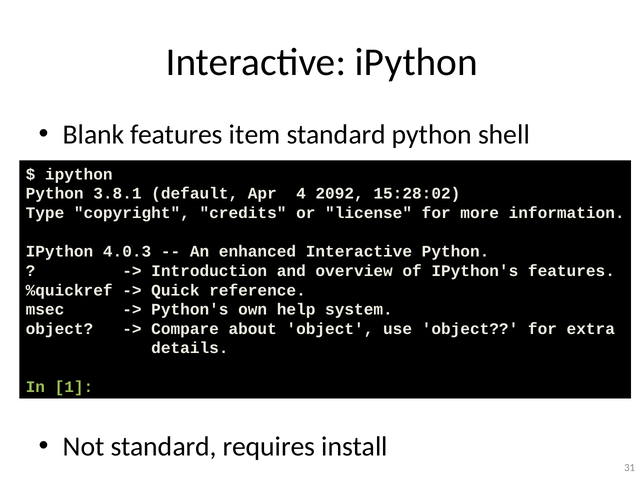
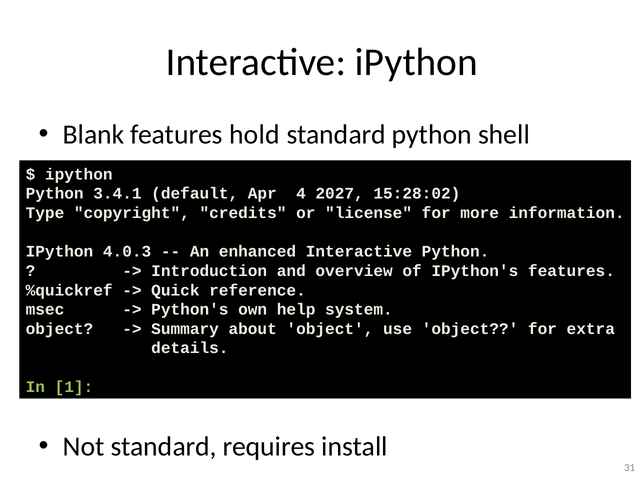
item: item -> hold
3.8.1: 3.8.1 -> 3.4.1
2092: 2092 -> 2027
Compare: Compare -> Summary
